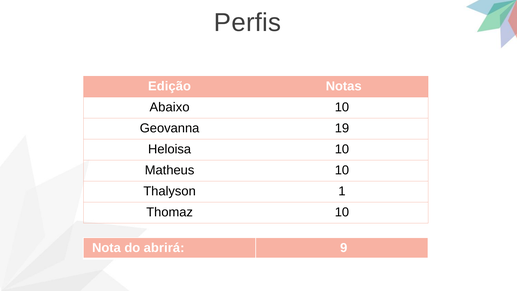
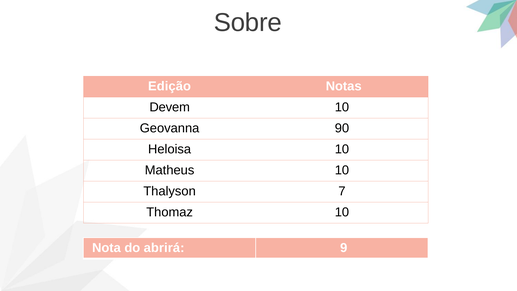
Perfis: Perfis -> Sobre
Abaixo: Abaixo -> Devem
19: 19 -> 90
1: 1 -> 7
